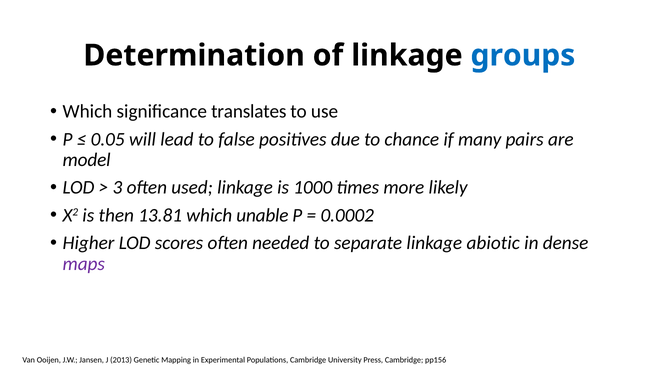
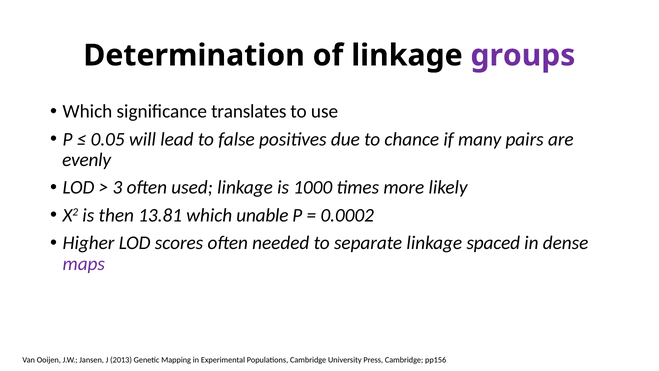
groups colour: blue -> purple
model: model -> evenly
abiotic: abiotic -> spaced
